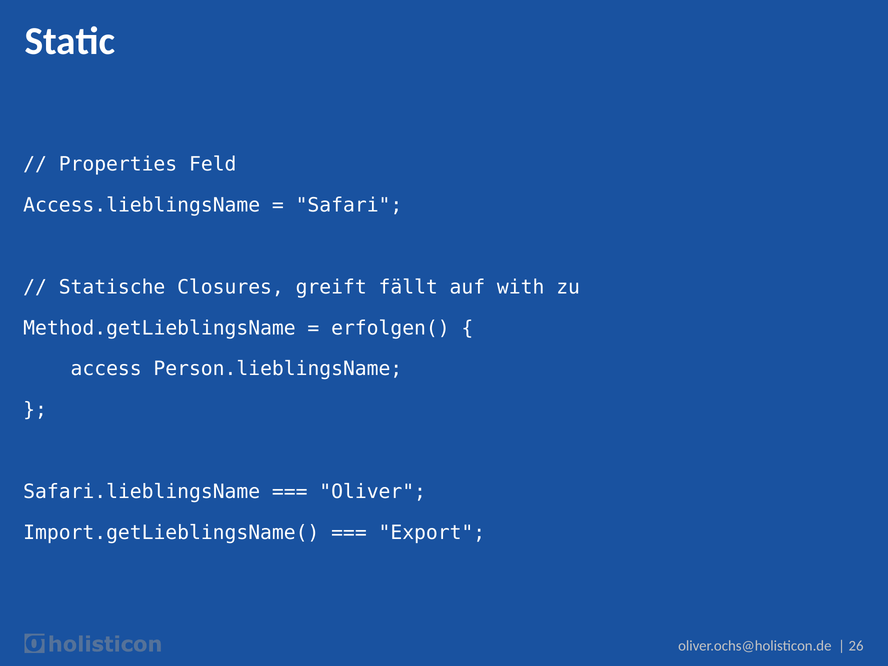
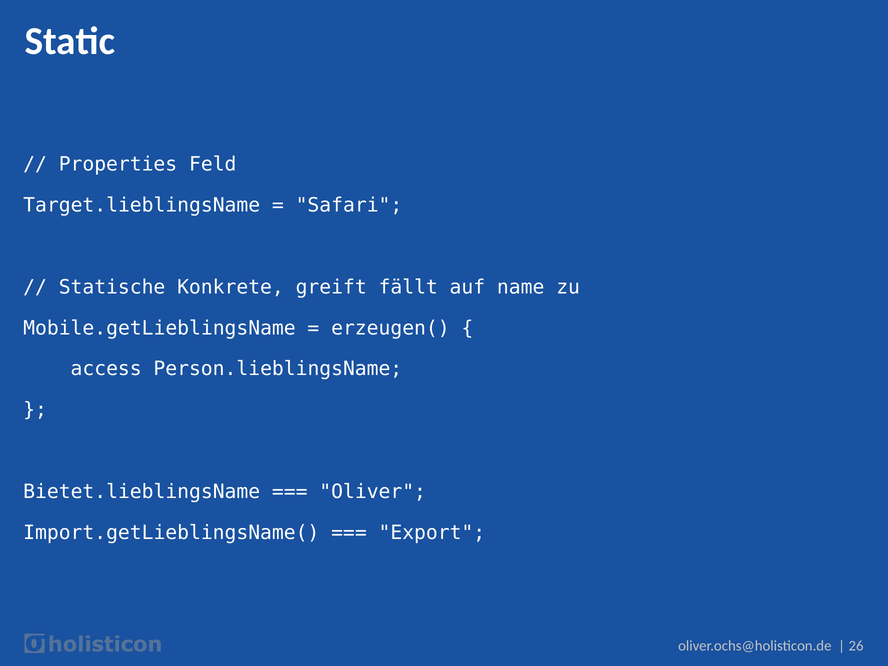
Access.lieblingsName: Access.lieblingsName -> Target.lieblingsName
Closures: Closures -> Konkrete
with: with -> name
Method.getLieblingsName: Method.getLieblingsName -> Mobile.getLieblingsName
erfolgen(: erfolgen( -> erzeugen(
Safari.lieblingsName: Safari.lieblingsName -> Bietet.lieblingsName
